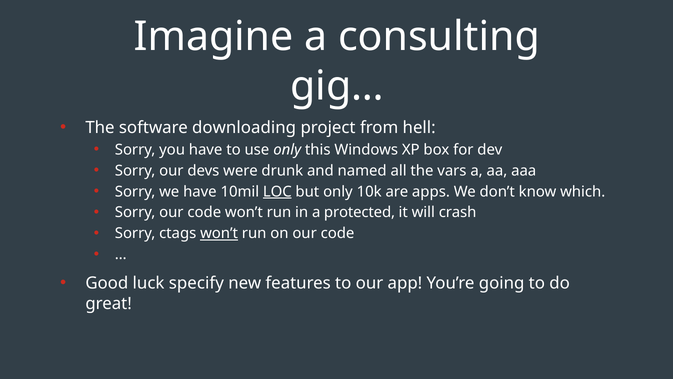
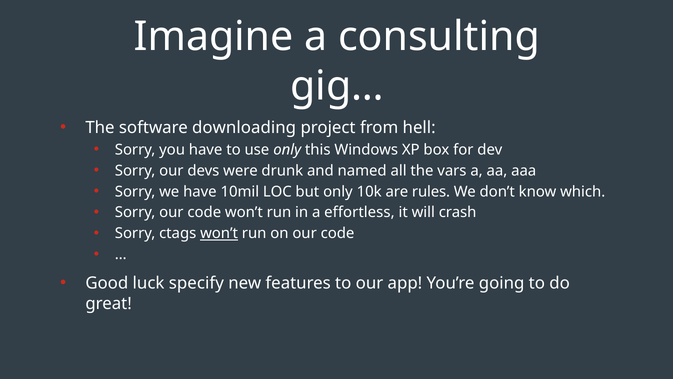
LOC underline: present -> none
apps: apps -> rules
protected: protected -> effortless
